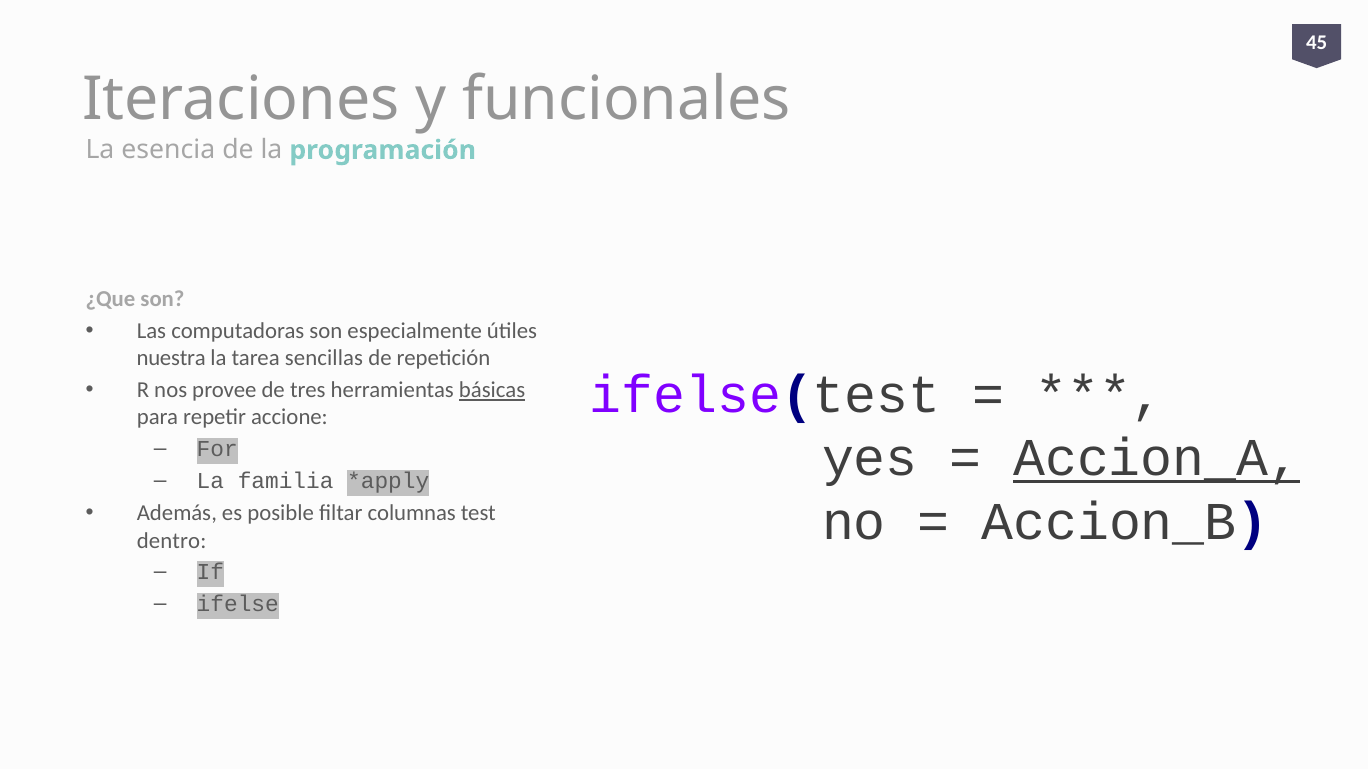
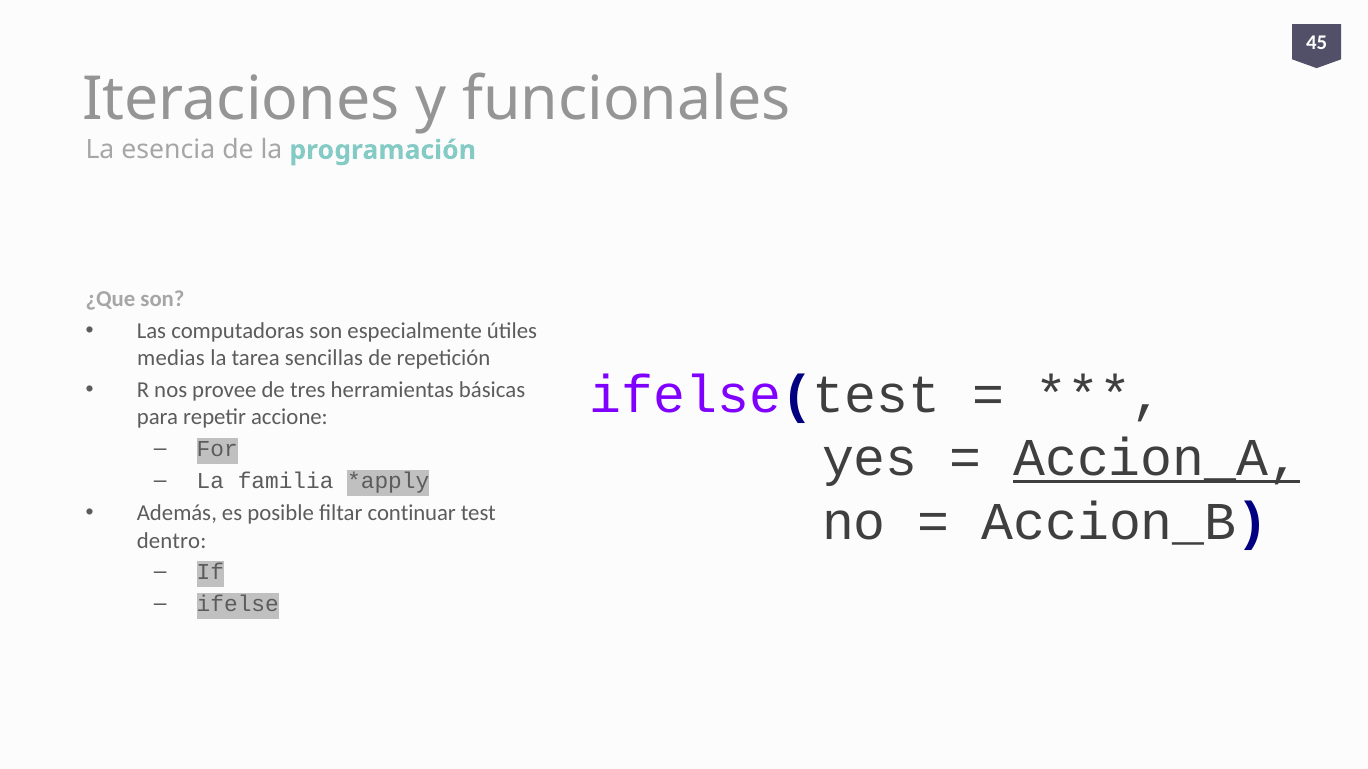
nuestra: nuestra -> medias
básicas underline: present -> none
columnas: columnas -> continuar
